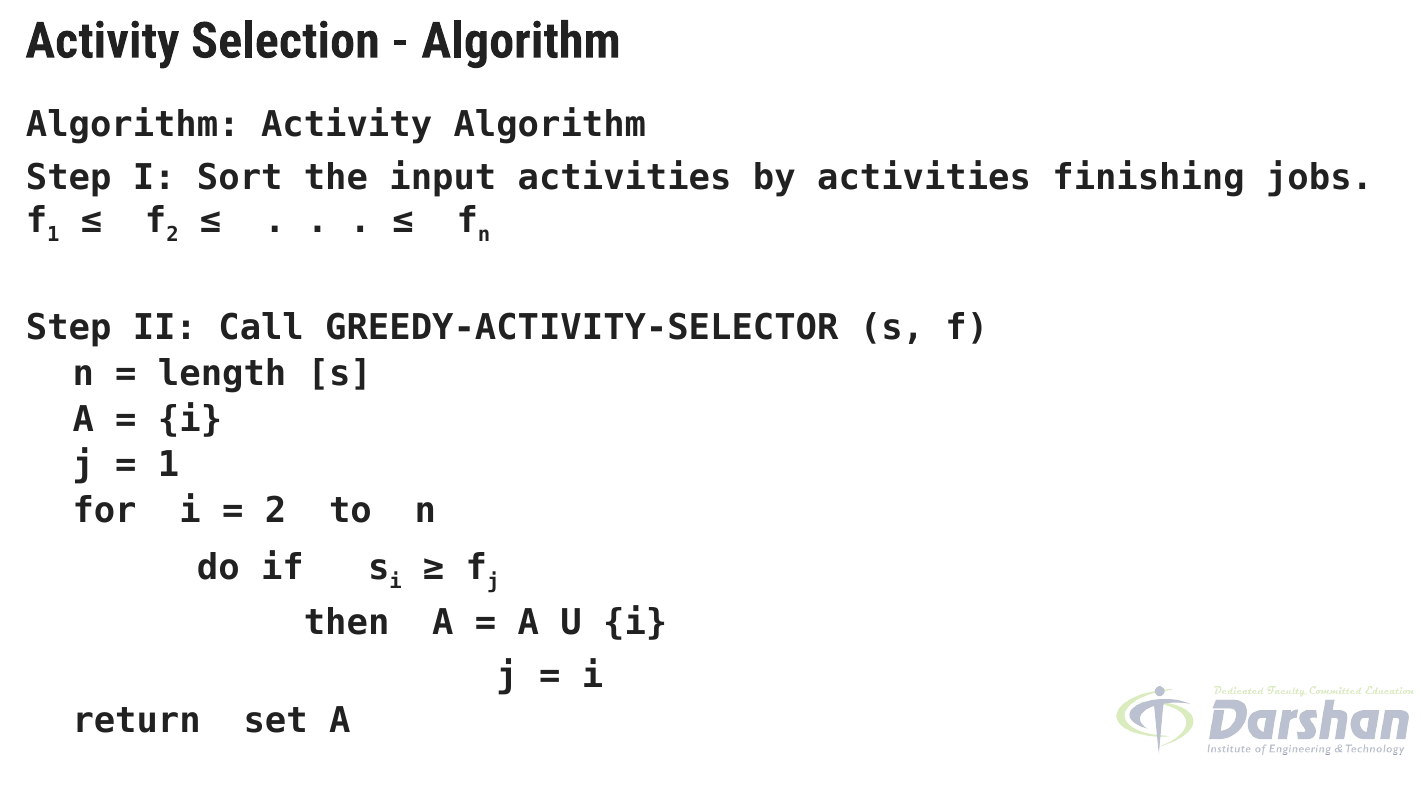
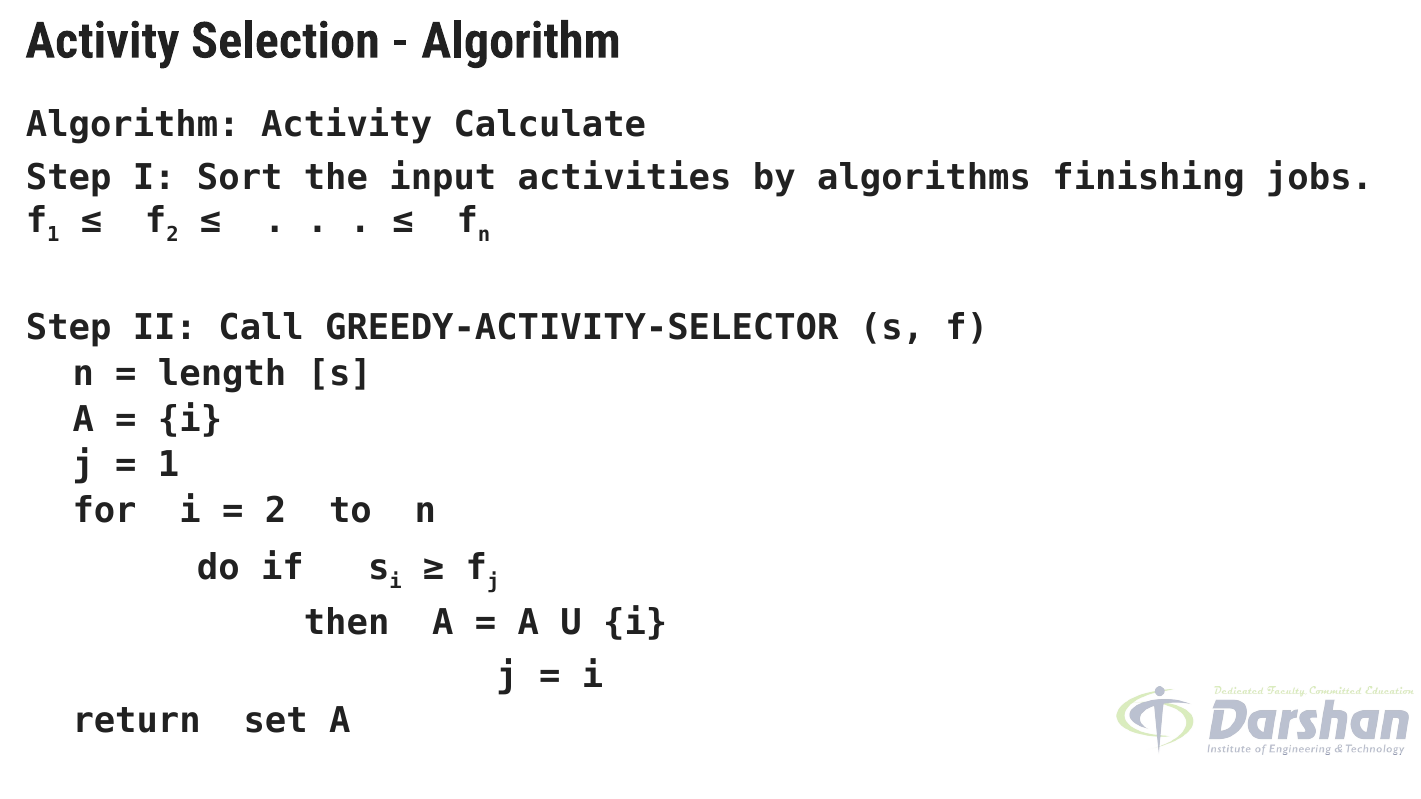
Activity Algorithm: Algorithm -> Calculate
by activities: activities -> algorithms
